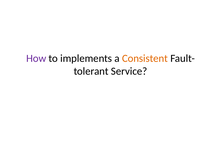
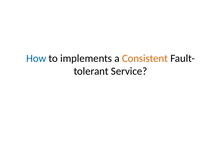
How colour: purple -> blue
